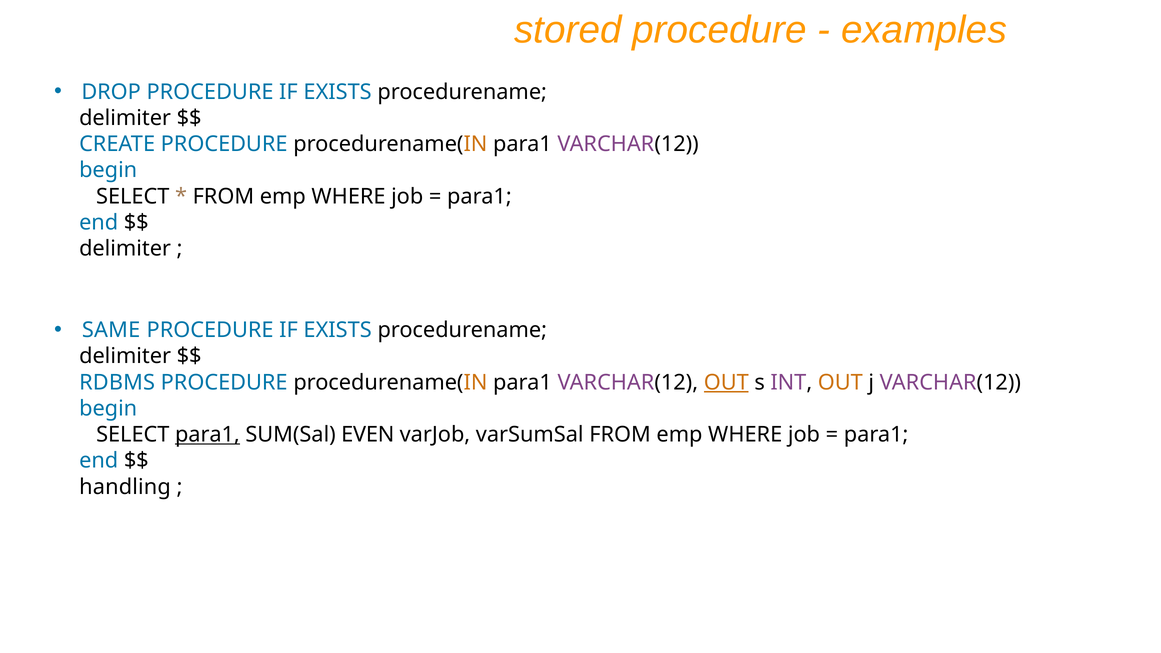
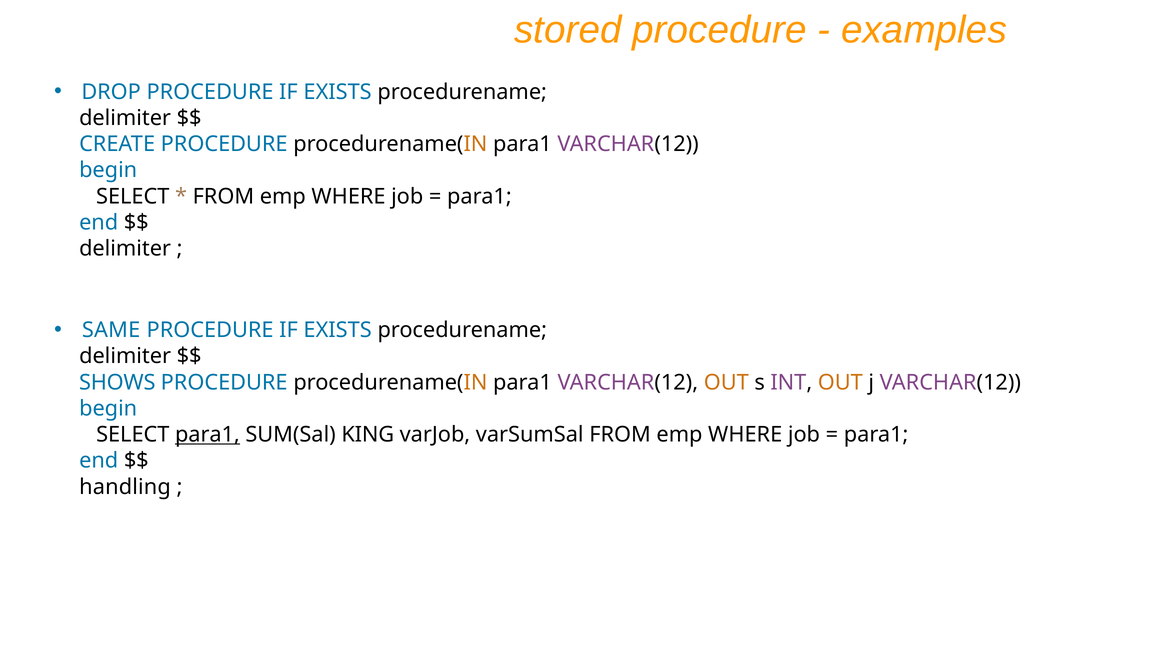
RDBMS: RDBMS -> SHOWS
OUT at (726, 382) underline: present -> none
EVEN: EVEN -> KING
